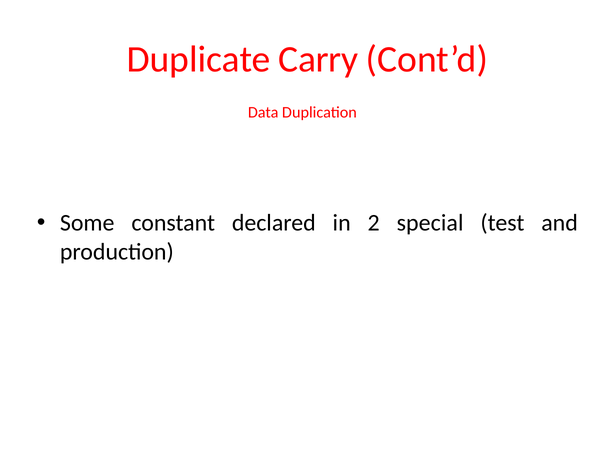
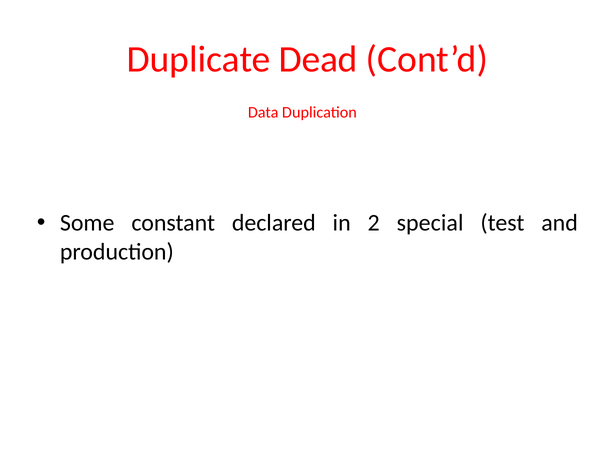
Carry: Carry -> Dead
